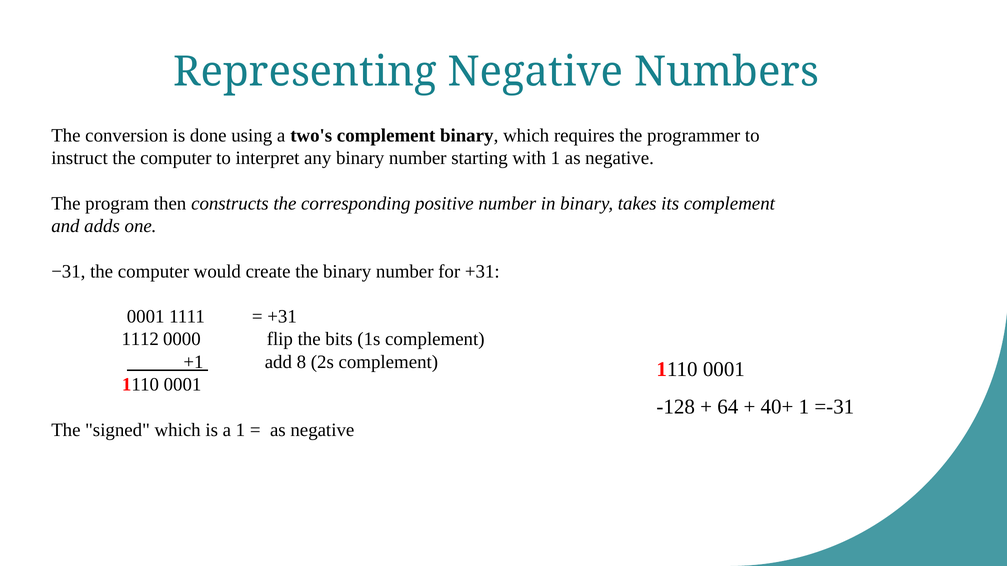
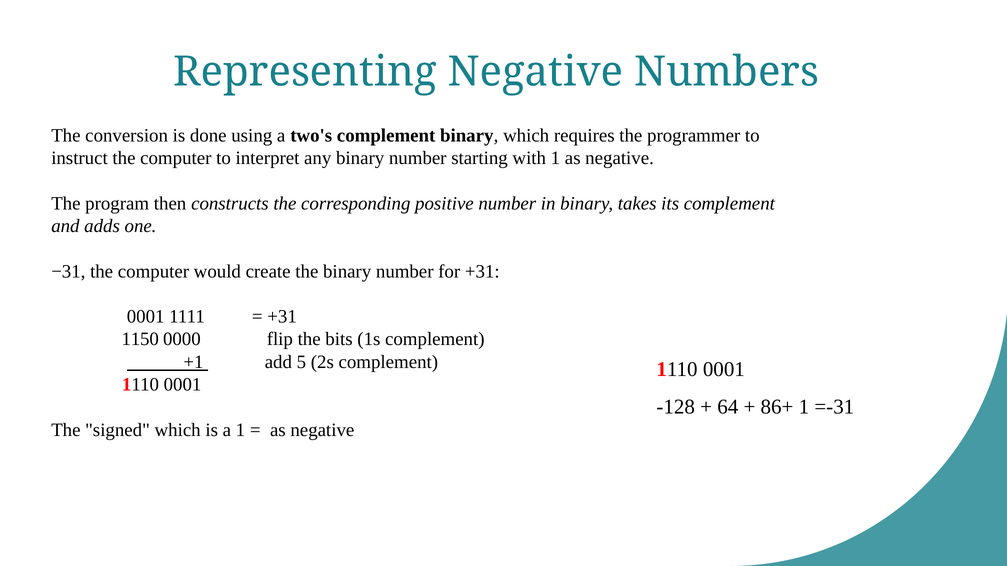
1112: 1112 -> 1150
8: 8 -> 5
40+: 40+ -> 86+
